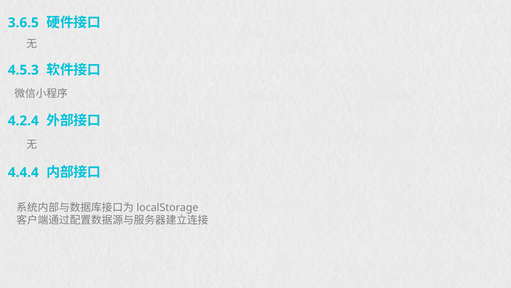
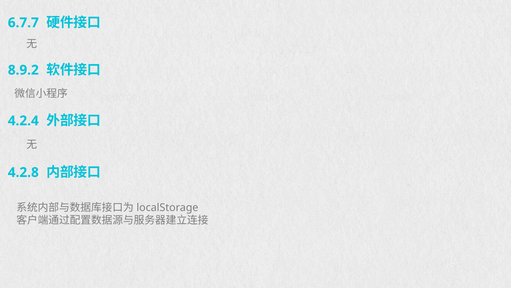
3.6.5: 3.6.5 -> 6.7.7
4.5.3: 4.5.3 -> 8.9.2
4.4.4: 4.4.4 -> 4.2.8
